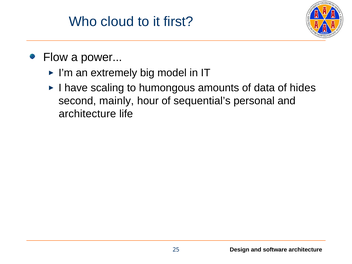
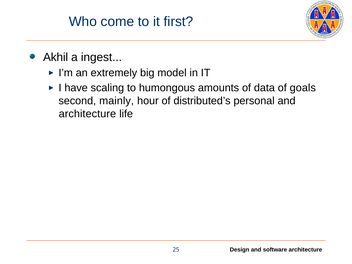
cloud: cloud -> come
Flow: Flow -> Akhil
power: power -> ingest
hides: hides -> goals
sequential’s: sequential’s -> distributed’s
